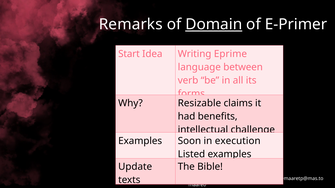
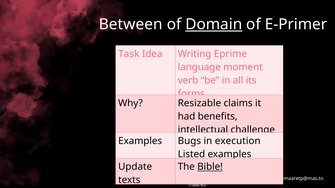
Remarks: Remarks -> Between
Start: Start -> Task
between: between -> moment
Soon: Soon -> Bugs
Bible underline: none -> present
